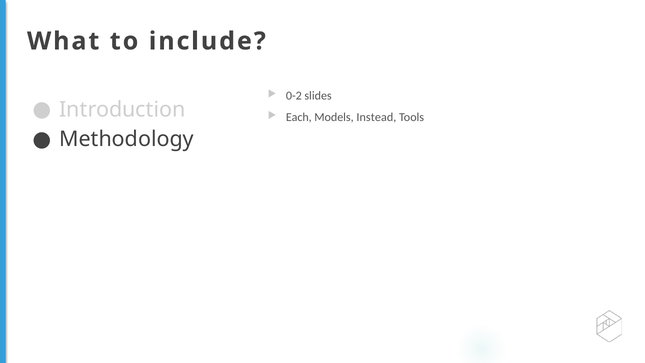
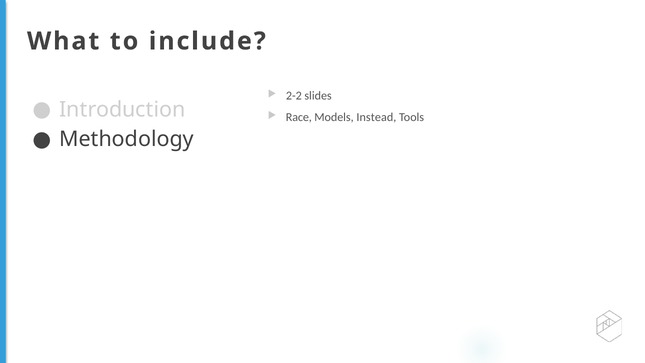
0-2: 0-2 -> 2-2
Each: Each -> Race
